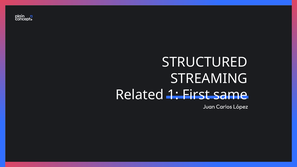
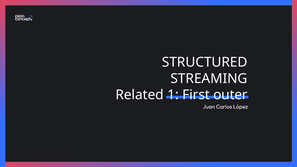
same: same -> outer
